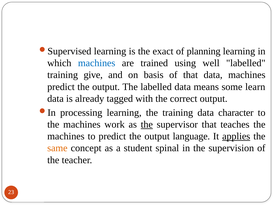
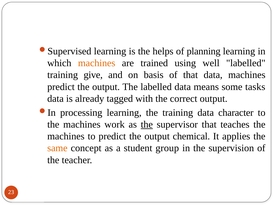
exact: exact -> helps
machines at (97, 63) colour: blue -> orange
learn: learn -> tasks
language: language -> chemical
applies underline: present -> none
spinal: spinal -> group
